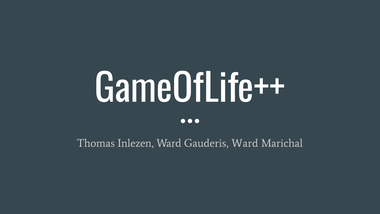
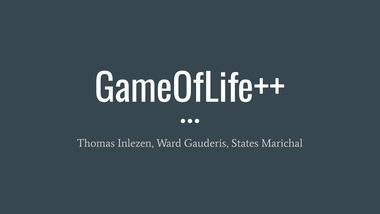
Gauderis Ward: Ward -> States
